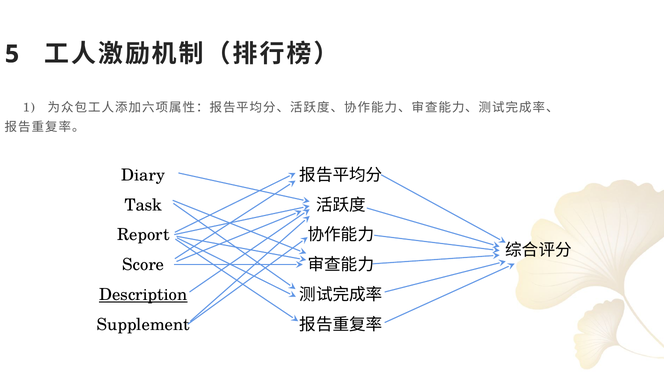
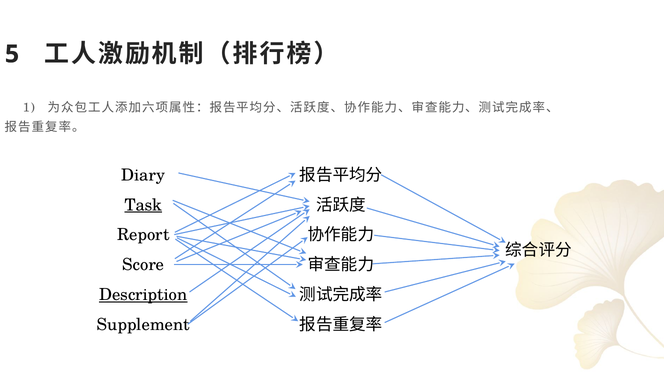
Task underline: none -> present
